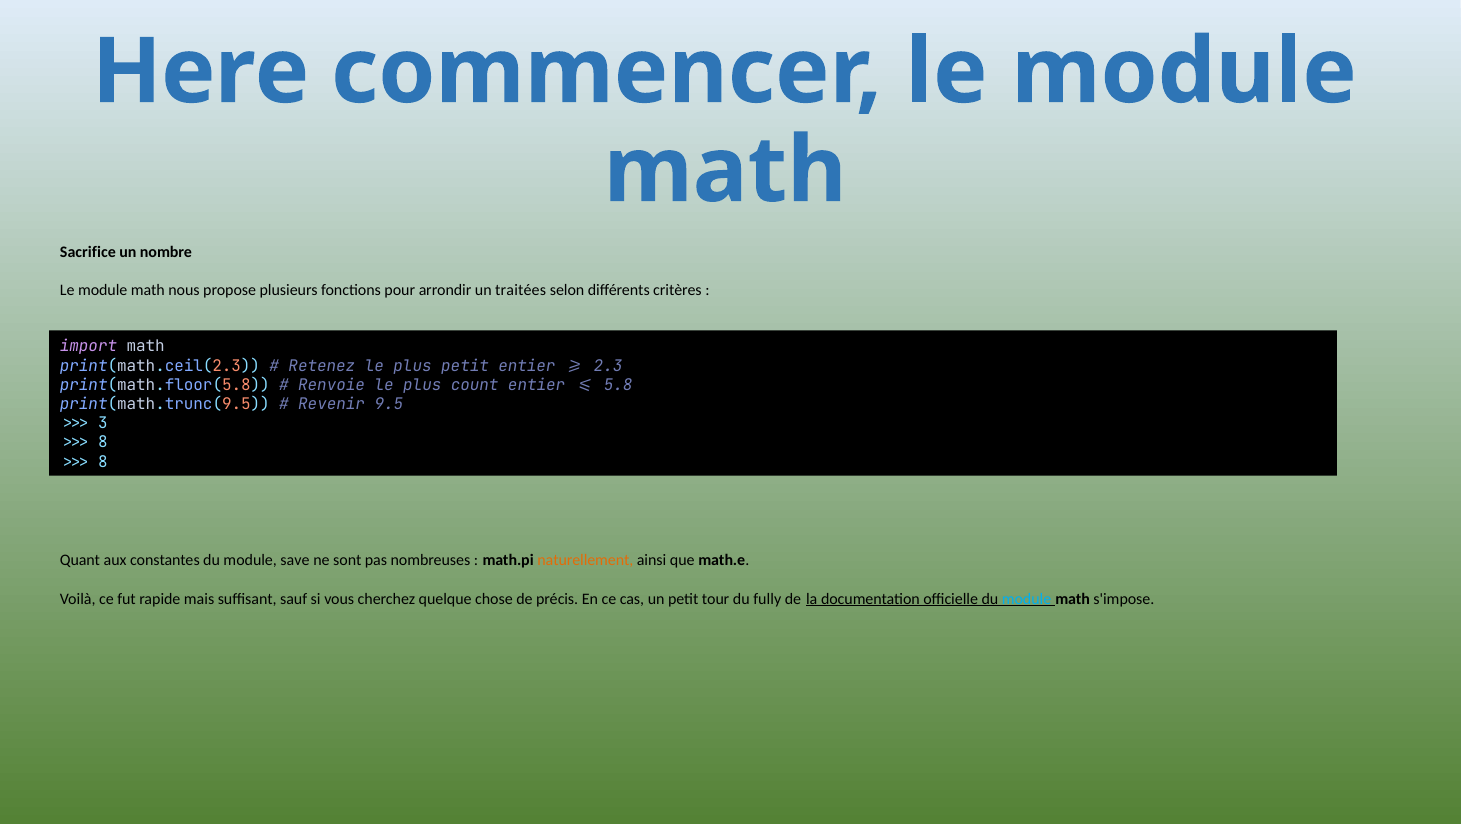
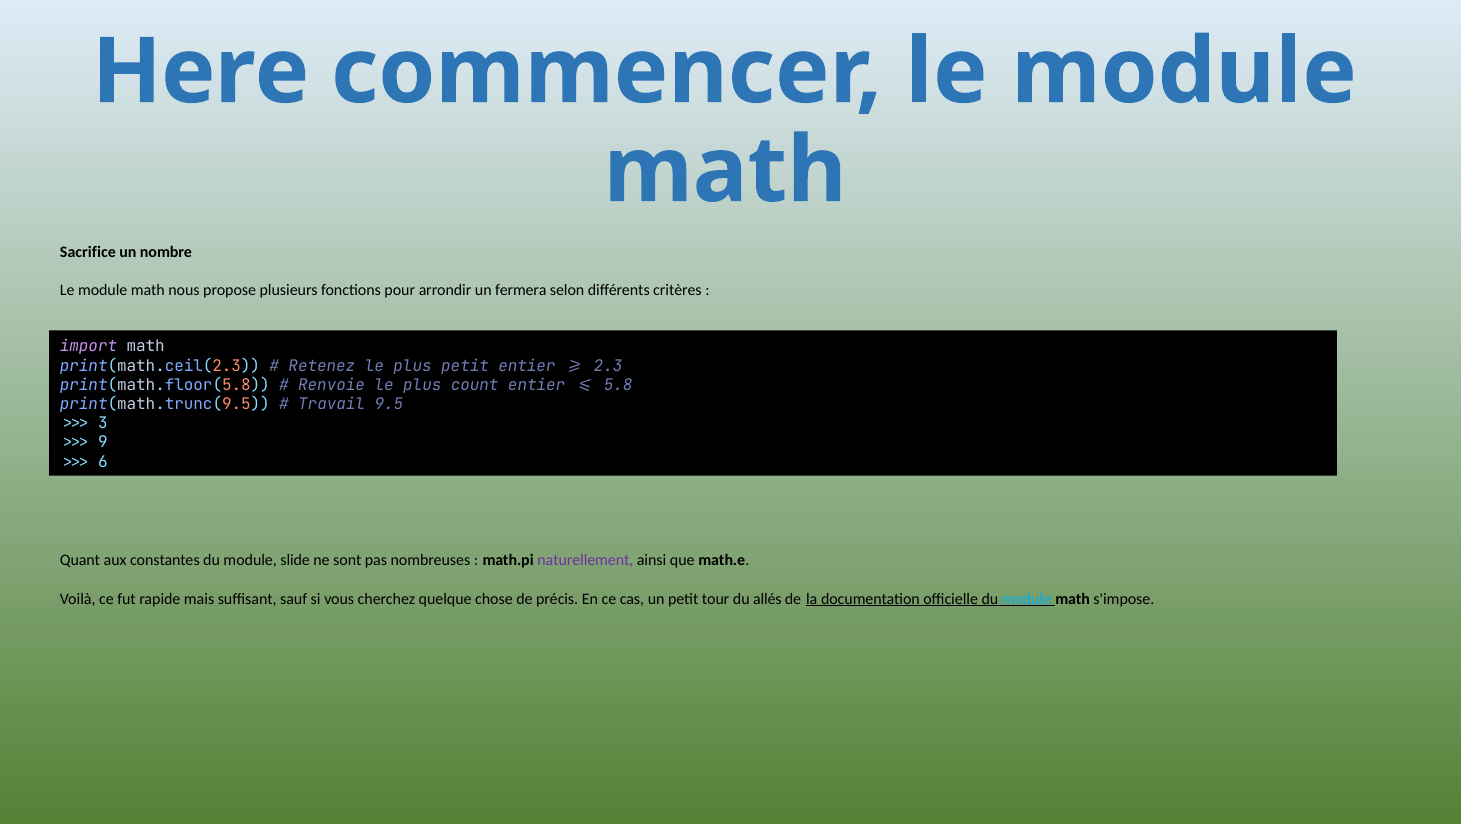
traitées: traitées -> fermera
Revenir: Revenir -> Travail
8 at (103, 442): 8 -> 9
8 at (103, 461): 8 -> 6
save: save -> slide
naturellement colour: orange -> purple
fully: fully -> allés
